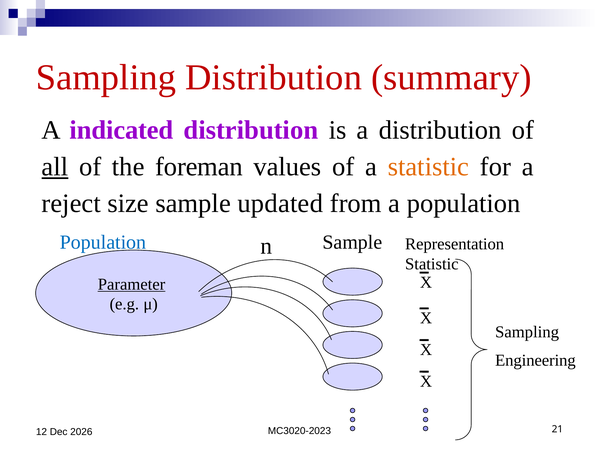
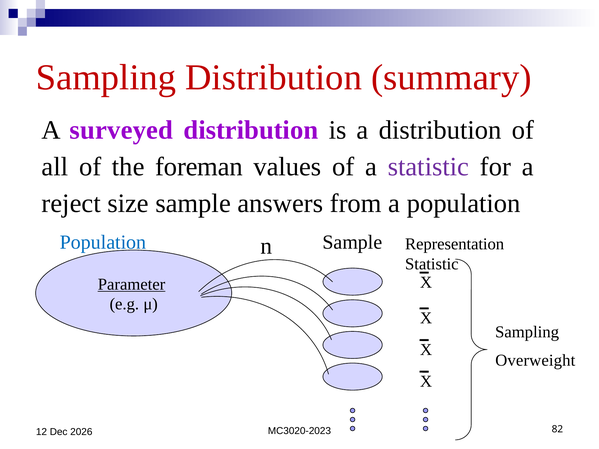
indicated: indicated -> surveyed
all underline: present -> none
statistic at (428, 167) colour: orange -> purple
updated: updated -> answers
Engineering: Engineering -> Overweight
21: 21 -> 82
